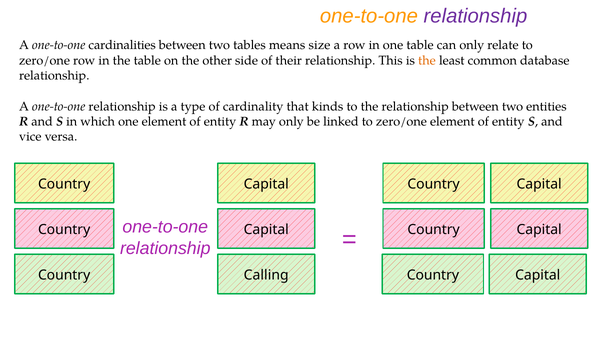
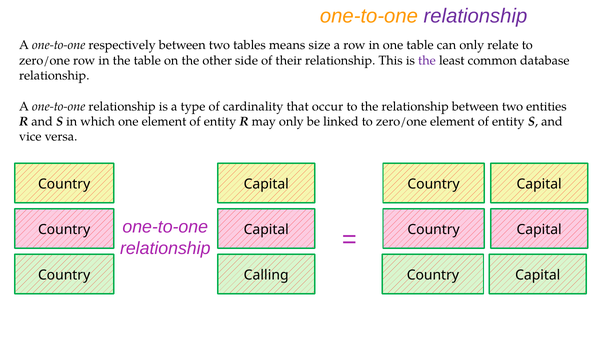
cardinalities: cardinalities -> respectively
the at (427, 60) colour: orange -> purple
kinds: kinds -> occur
